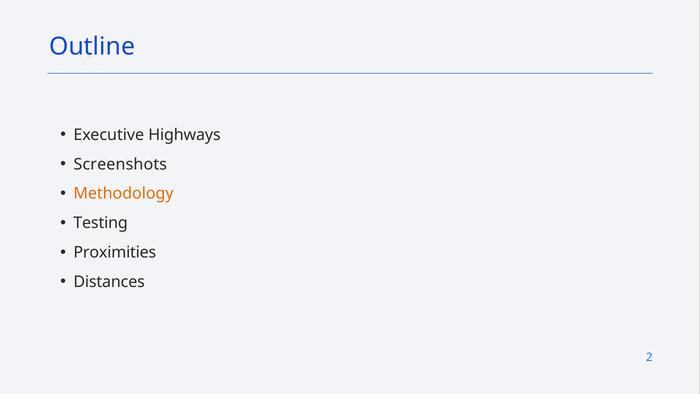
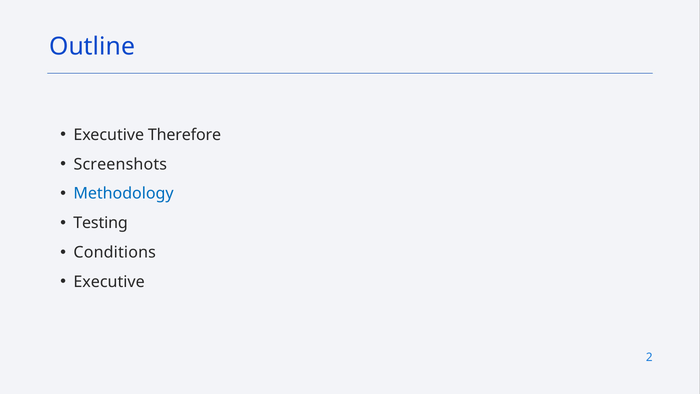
Highways: Highways -> Therefore
Methodology colour: orange -> blue
Proximities: Proximities -> Conditions
Distances at (109, 282): Distances -> Executive
